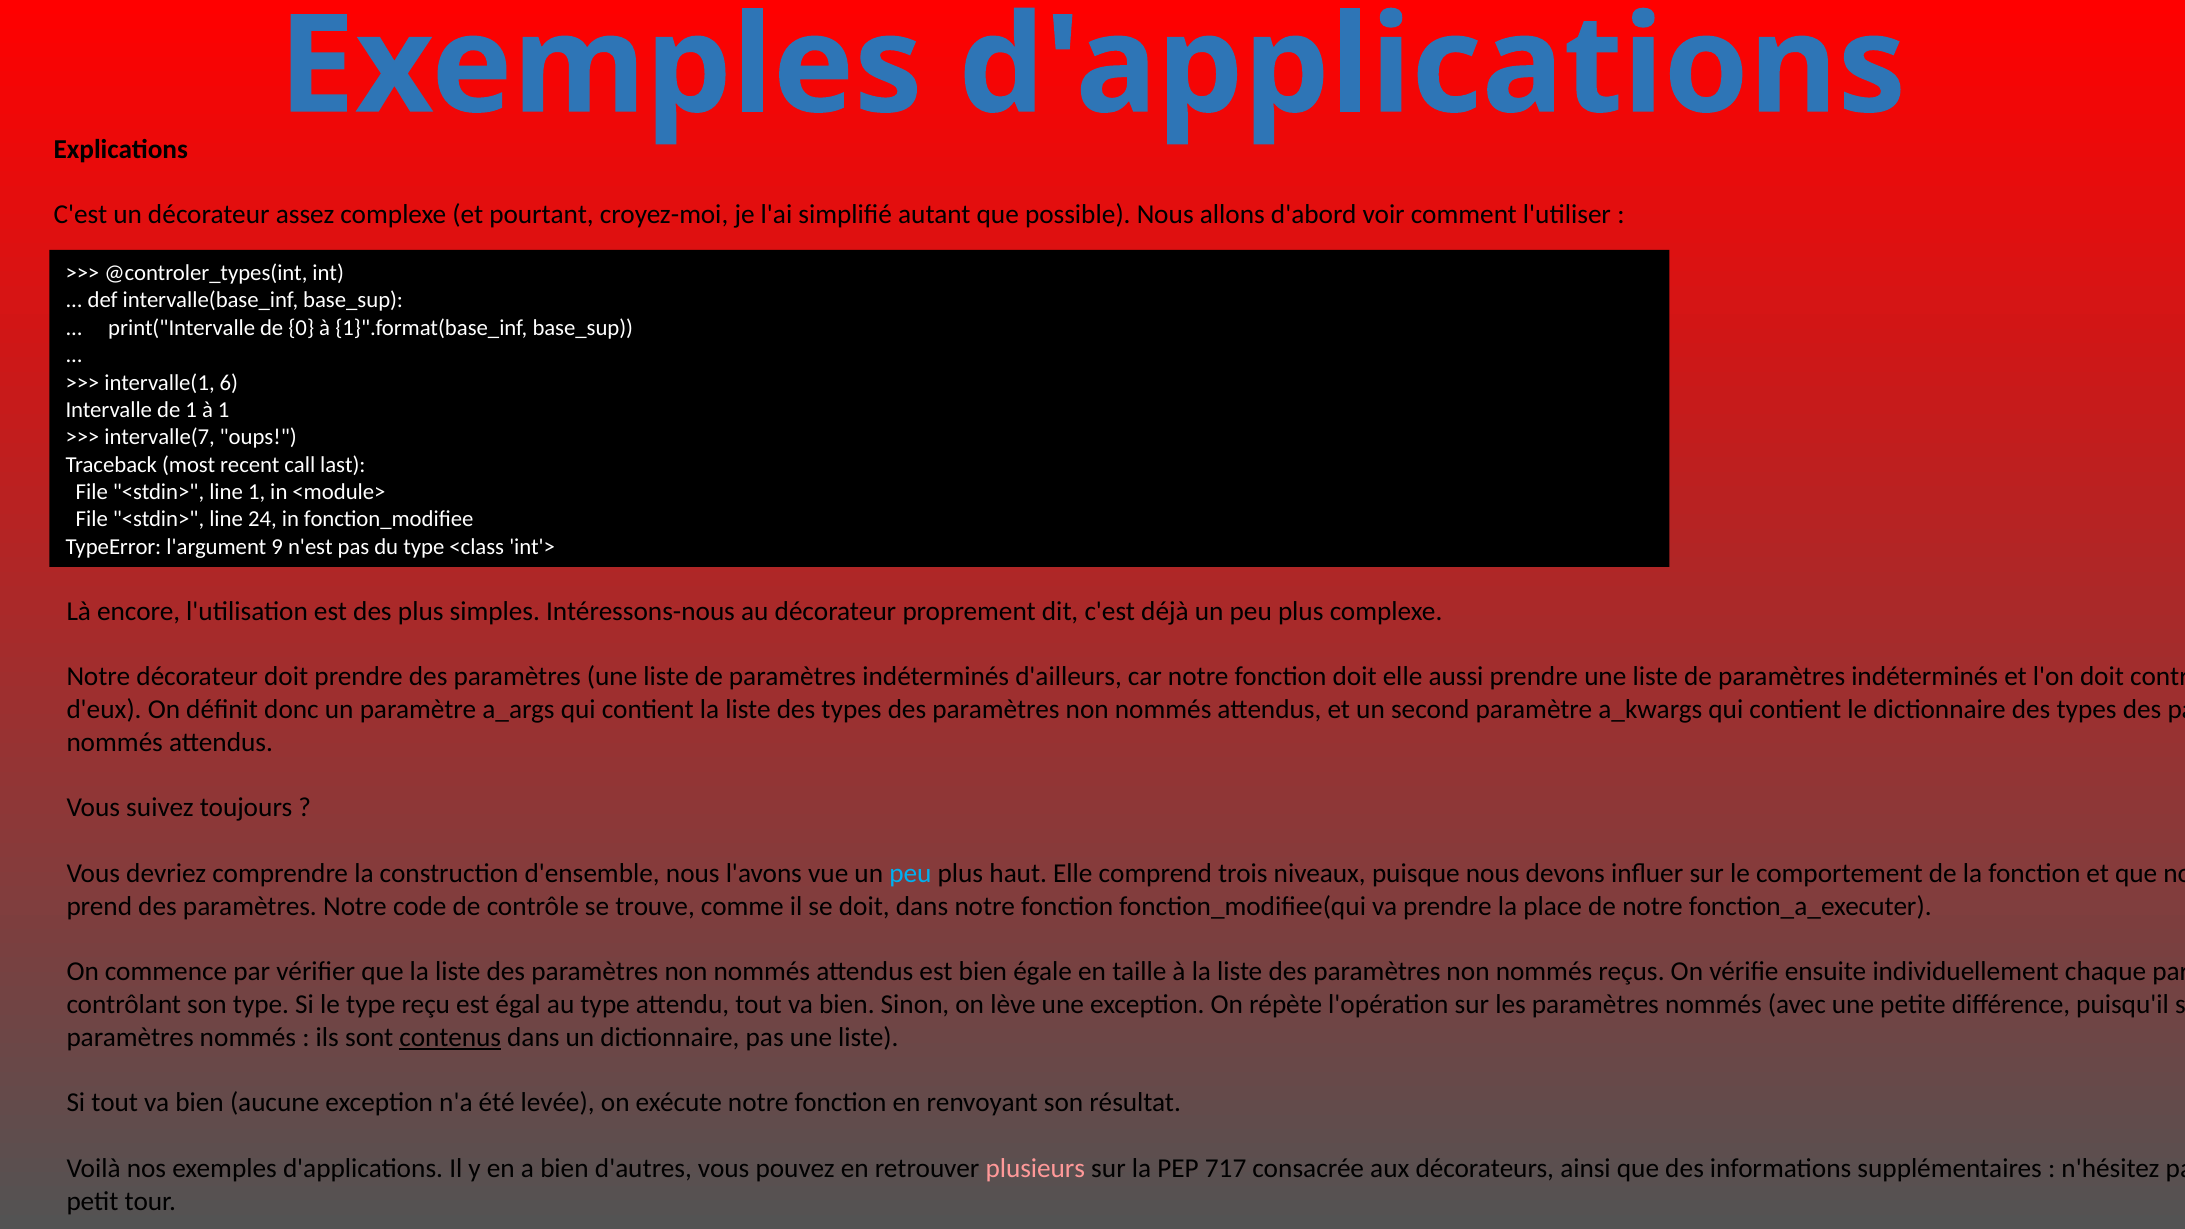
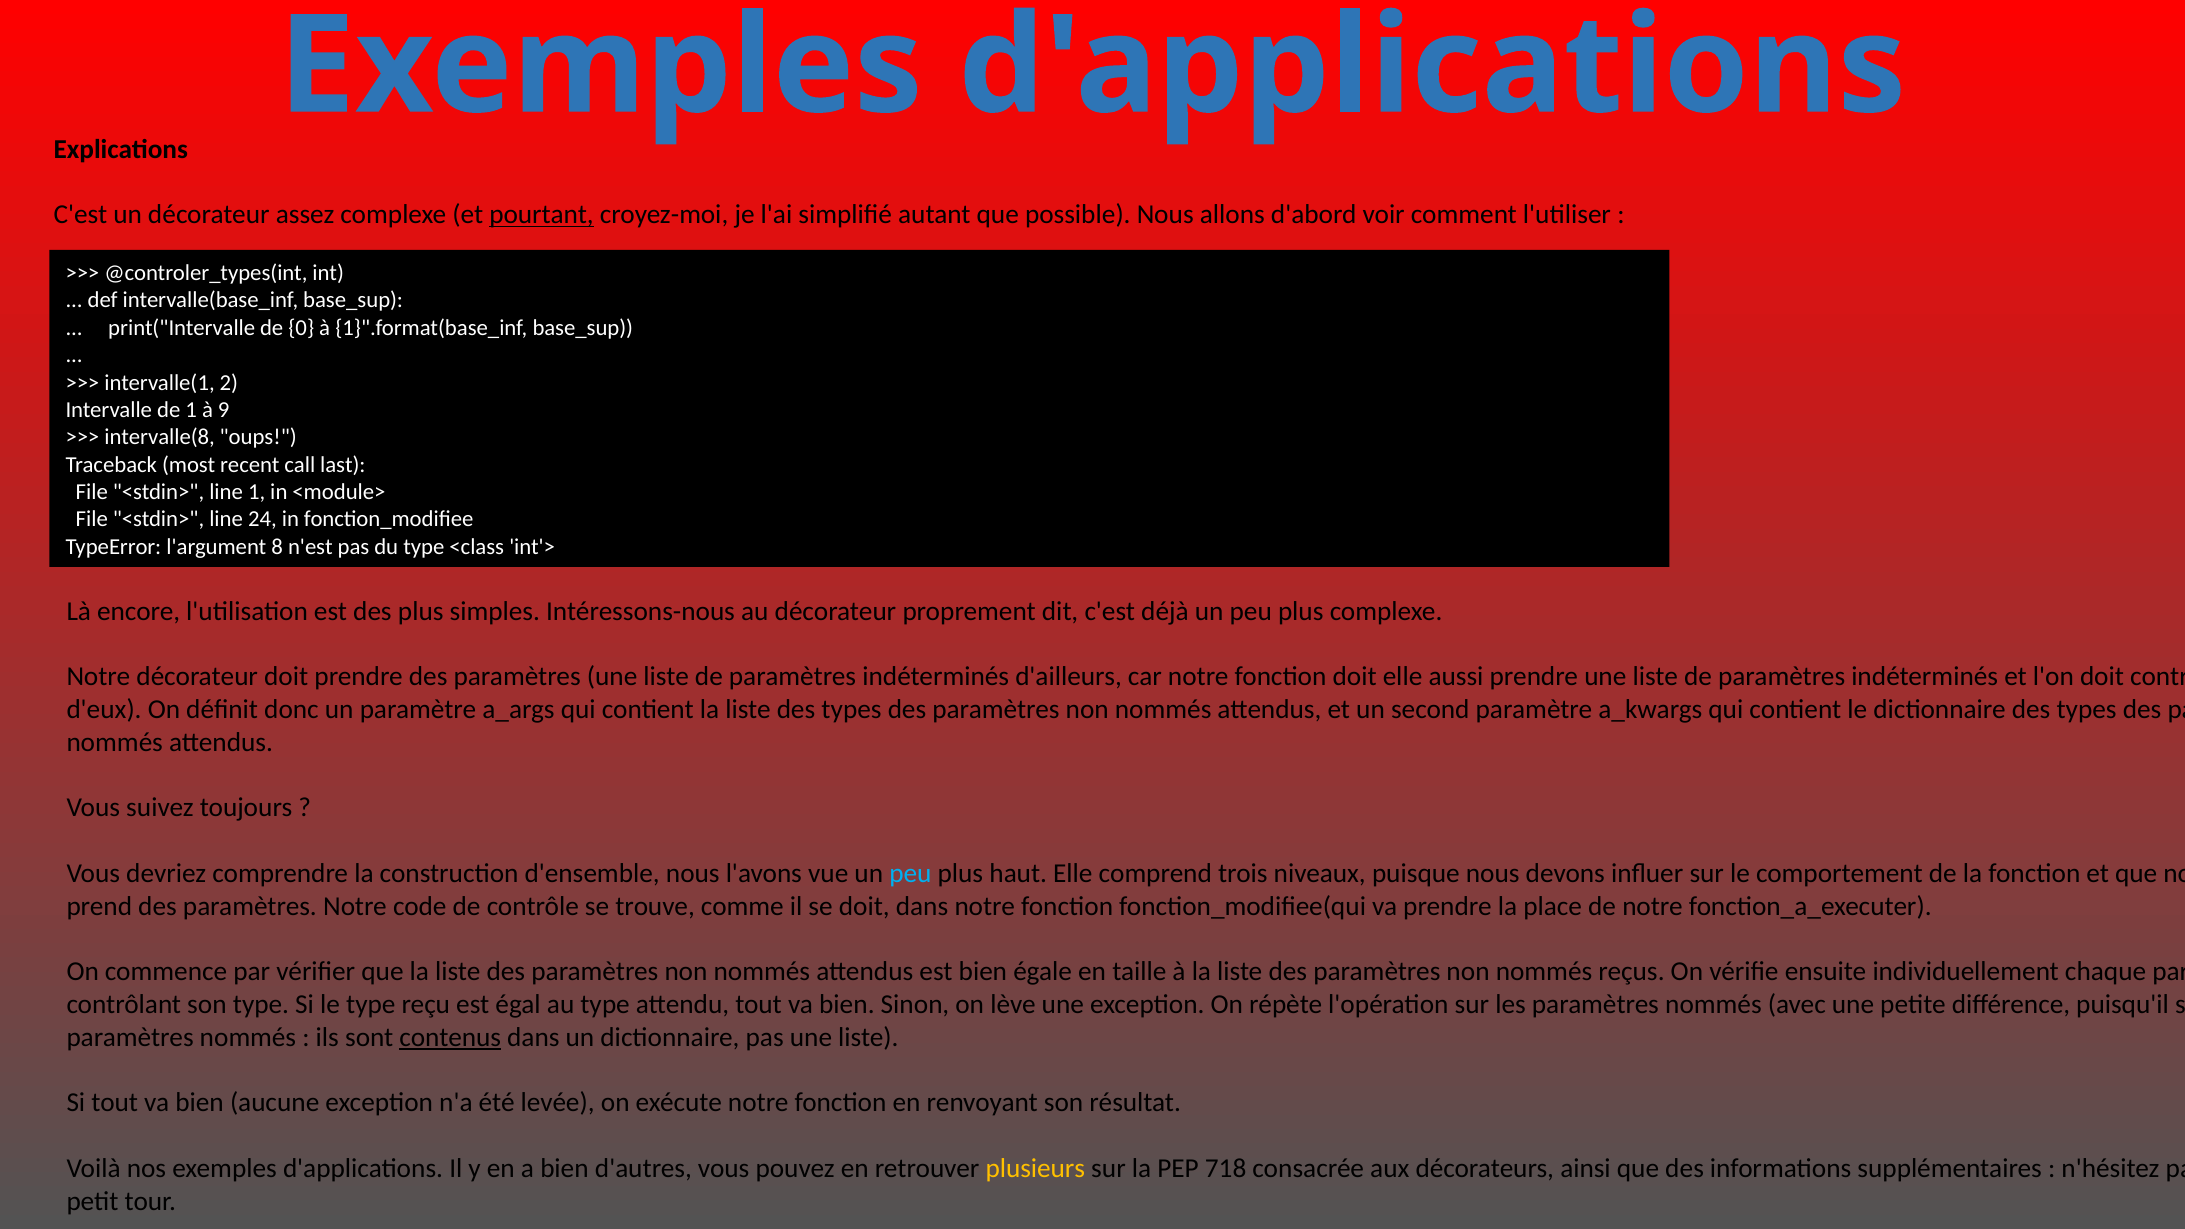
pourtant underline: none -> present
6: 6 -> 2
à 1: 1 -> 9
intervalle(7: intervalle(7 -> intervalle(8
9: 9 -> 8
plusieurs colour: pink -> yellow
717: 717 -> 718
